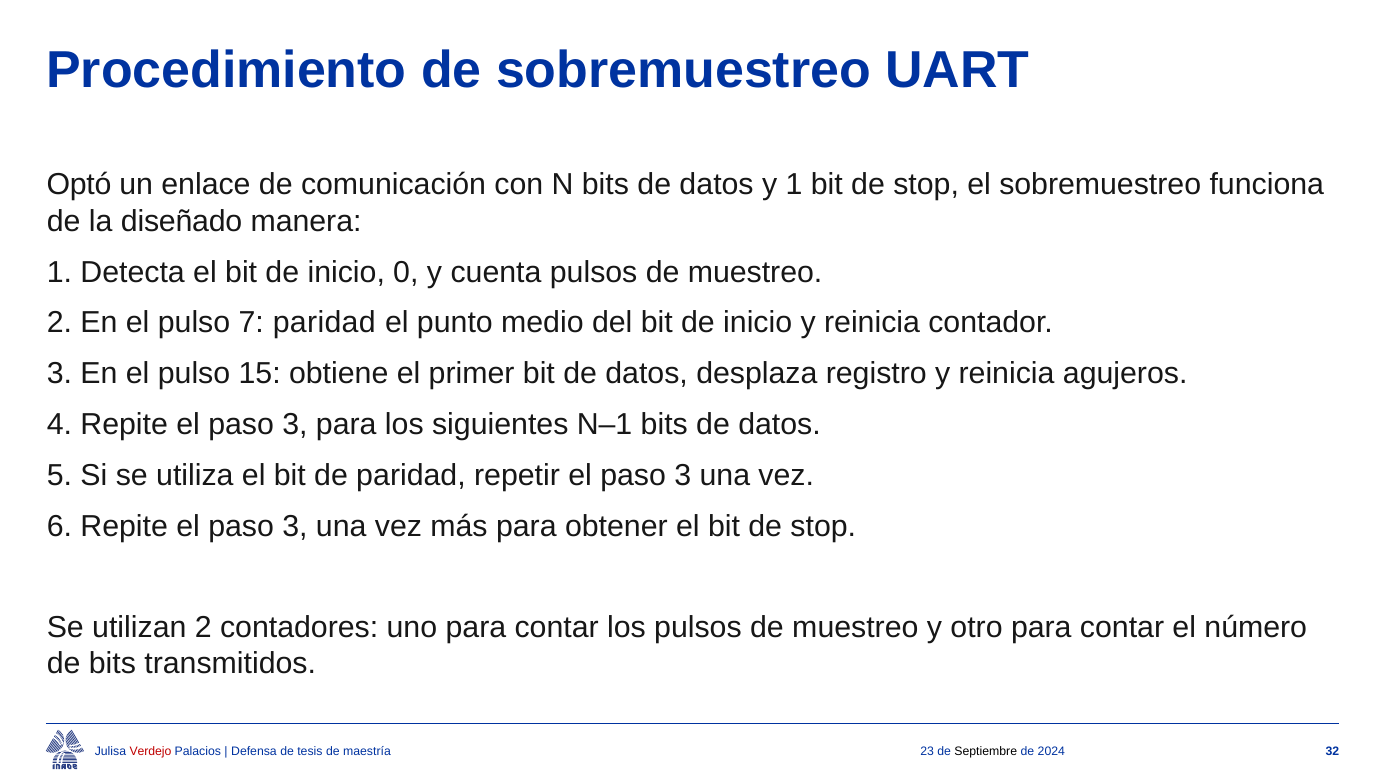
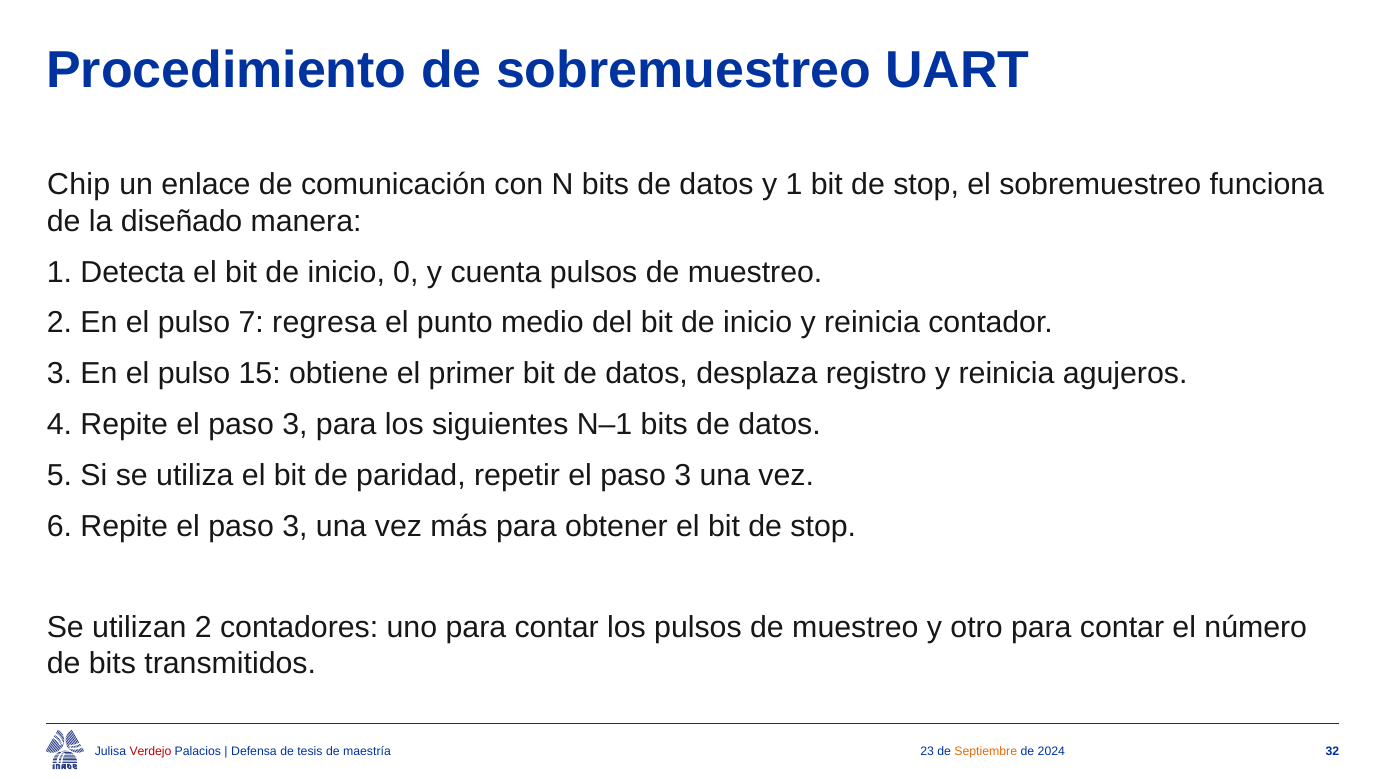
Optó: Optó -> Chip
7 paridad: paridad -> regresa
Septiembre colour: black -> orange
